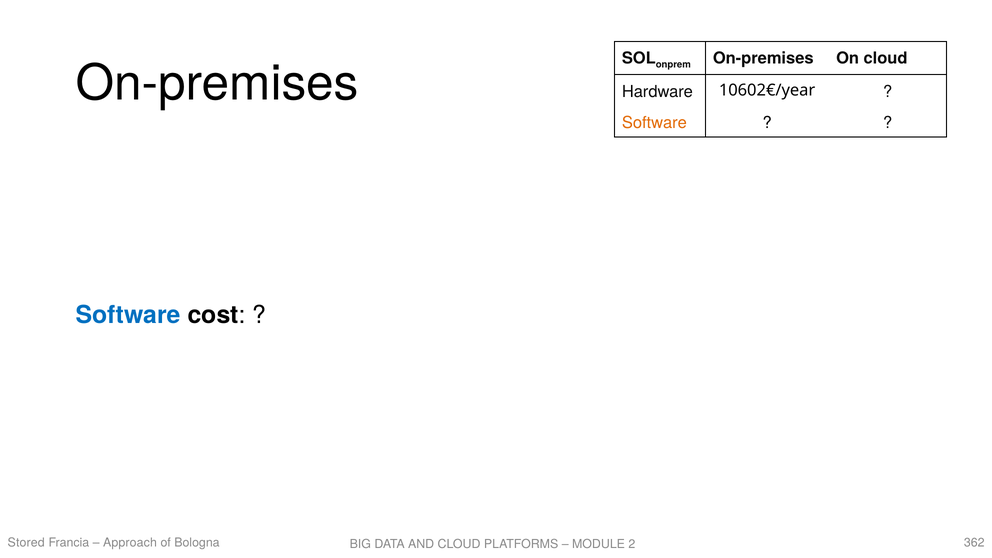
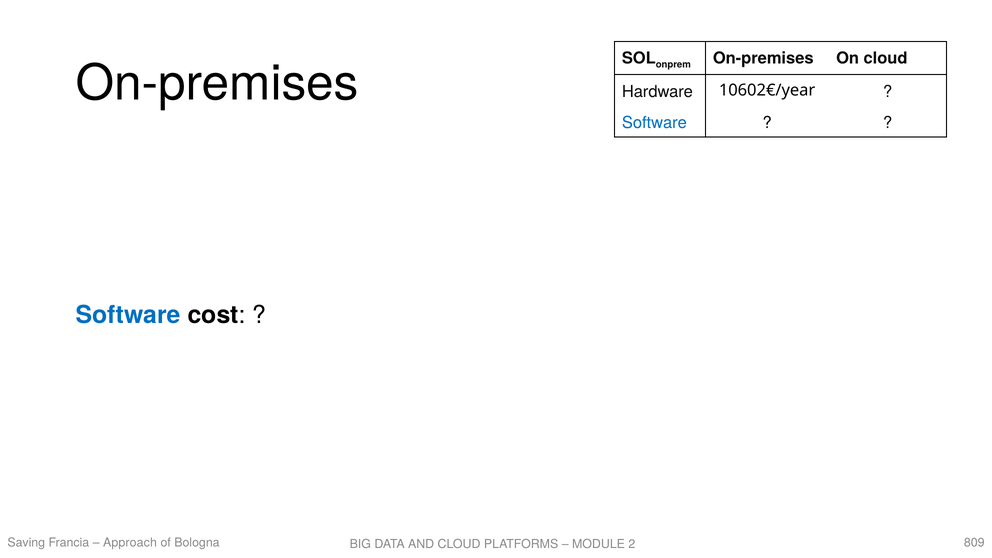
Software at (654, 123) colour: orange -> blue
Stored: Stored -> Saving
362: 362 -> 809
